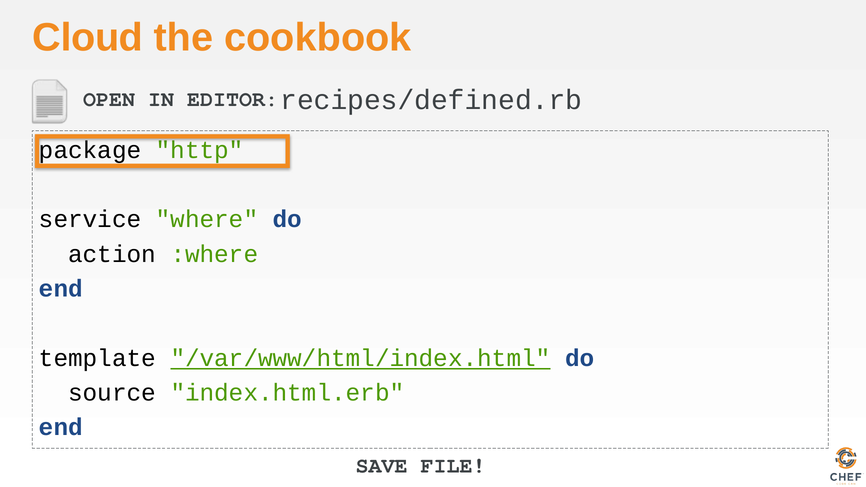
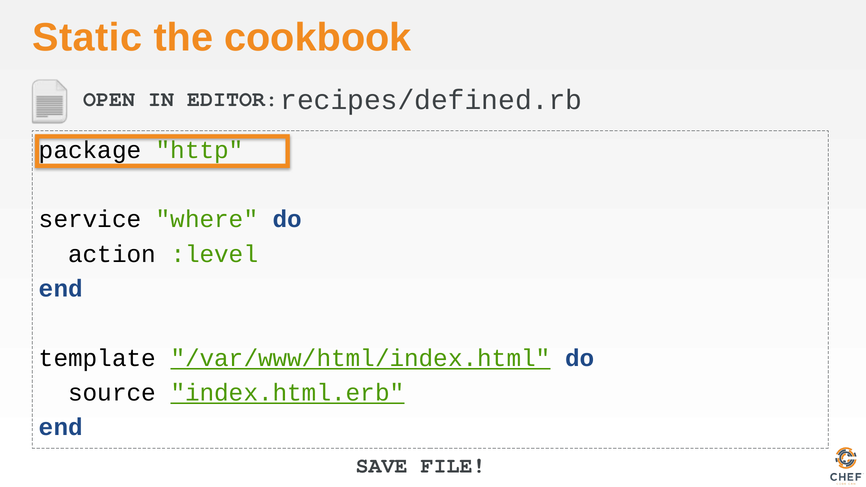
Cloud: Cloud -> Static
:where: :where -> :level
index.html.erb underline: none -> present
